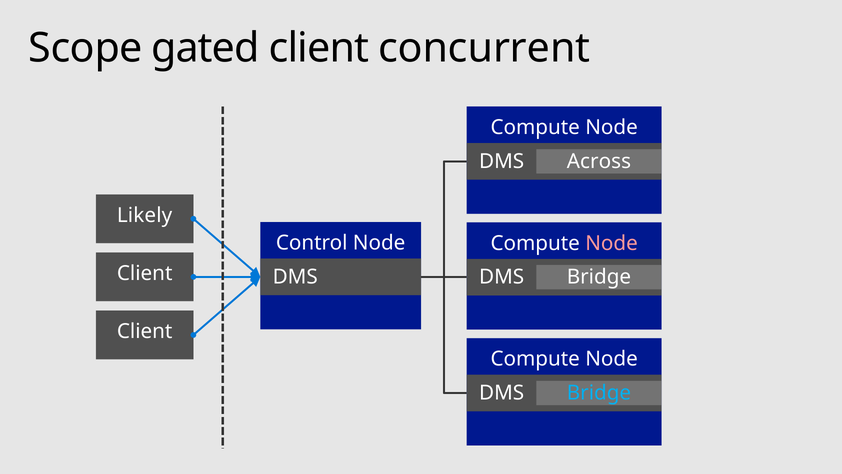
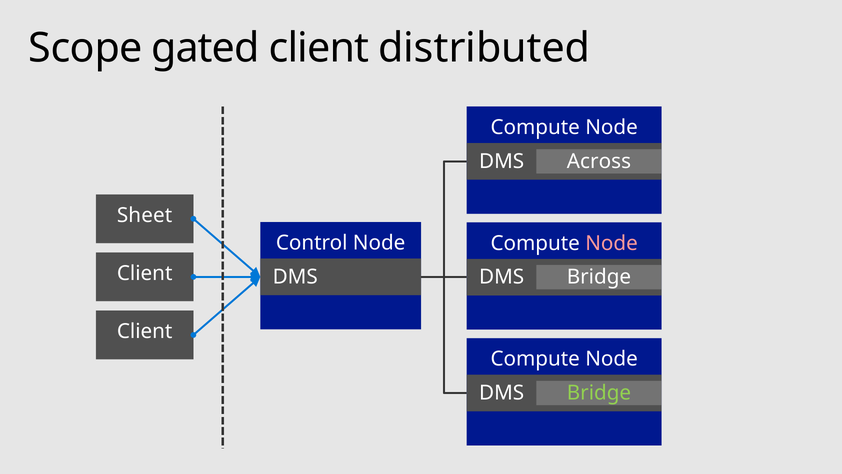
concurrent: concurrent -> distributed
Likely: Likely -> Sheet
Bridge at (599, 393) colour: light blue -> light green
